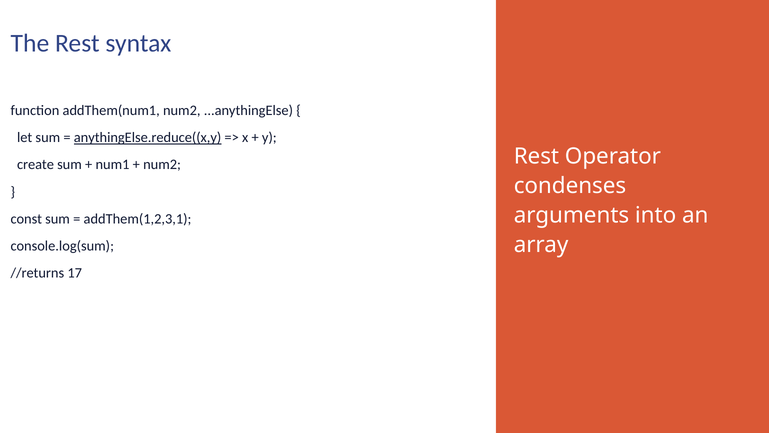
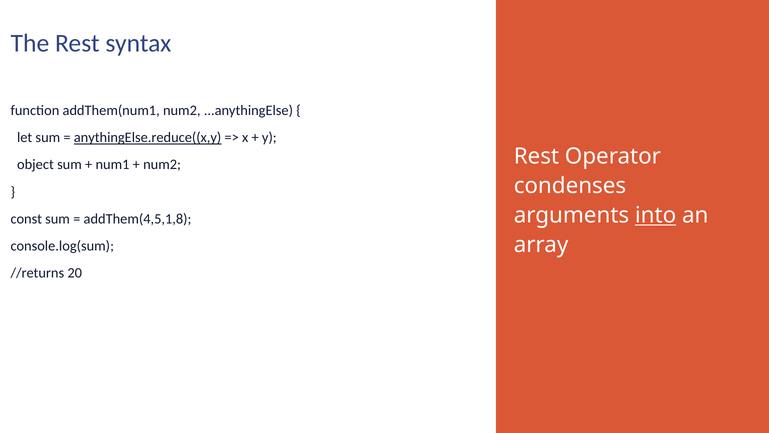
create: create -> object
into underline: none -> present
addThem(1,2,3,1: addThem(1,2,3,1 -> addThem(4,5,1,8
17: 17 -> 20
